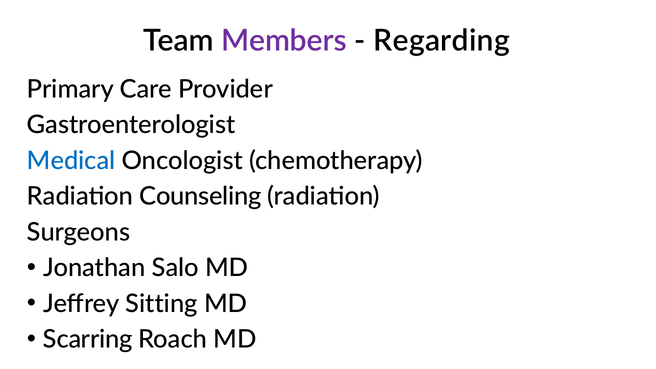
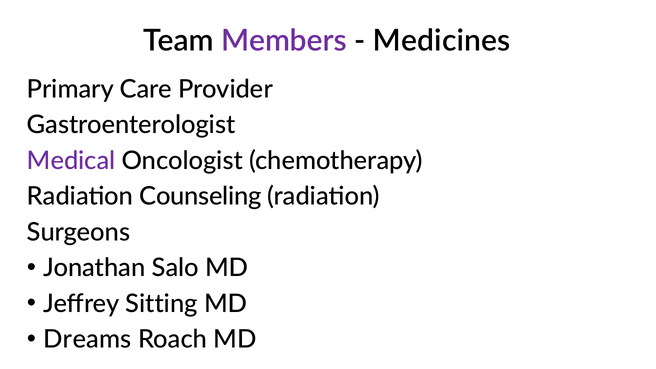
Regarding: Regarding -> Medicines
Medical colour: blue -> purple
Scarring: Scarring -> Dreams
